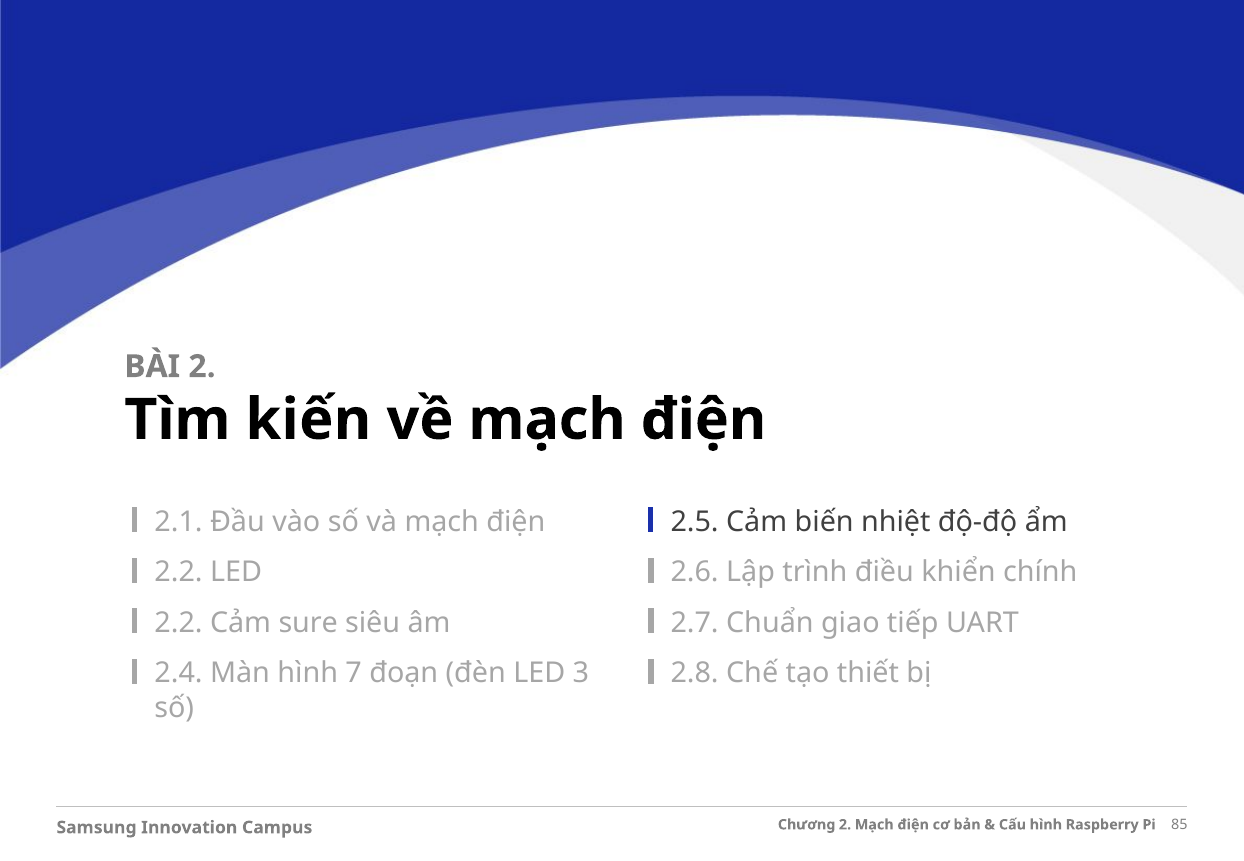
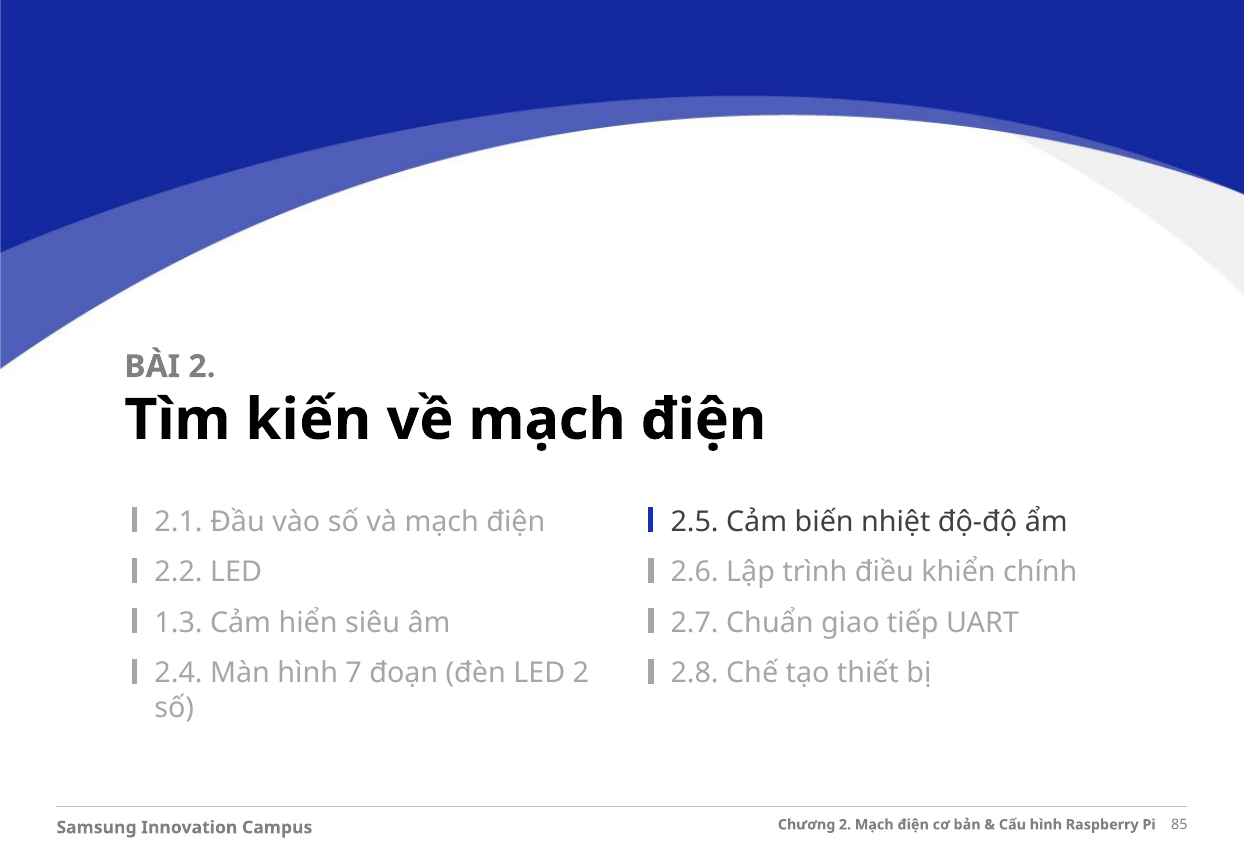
2.2 at (179, 623): 2.2 -> 1.3
sure: sure -> hiển
LED 3: 3 -> 2
